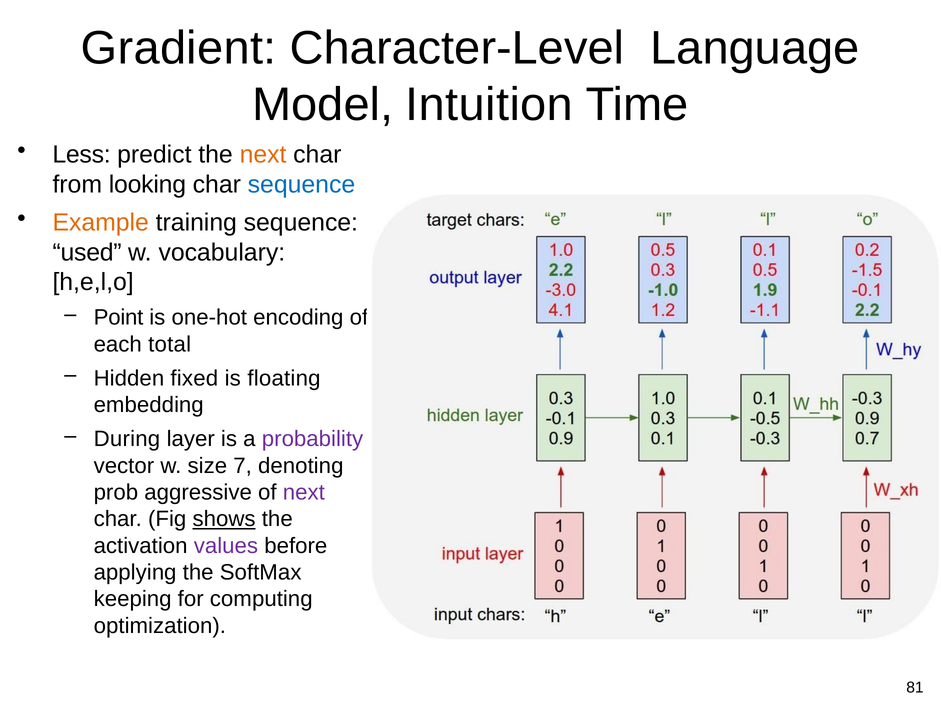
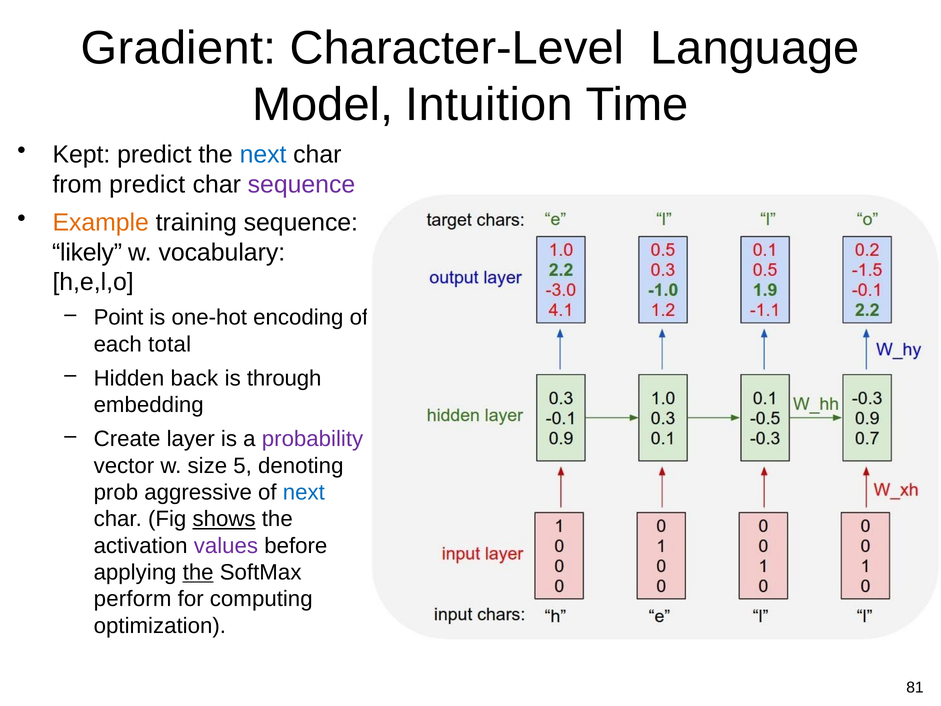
Less: Less -> Kept
next at (263, 155) colour: orange -> blue
from looking: looking -> predict
sequence at (301, 184) colour: blue -> purple
used: used -> likely
fixed: fixed -> back
floating: floating -> through
During: During -> Create
7: 7 -> 5
next at (304, 492) colour: purple -> blue
the at (198, 572) underline: none -> present
keeping: keeping -> perform
